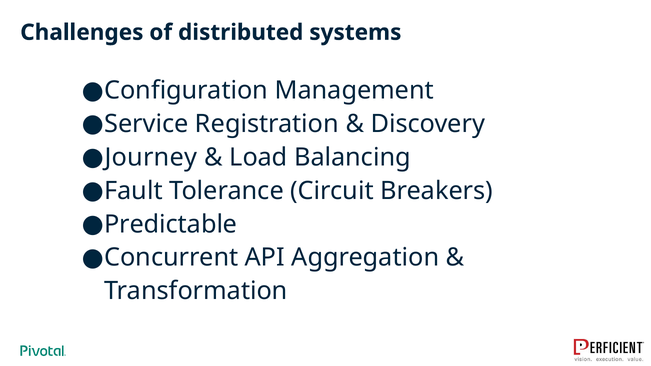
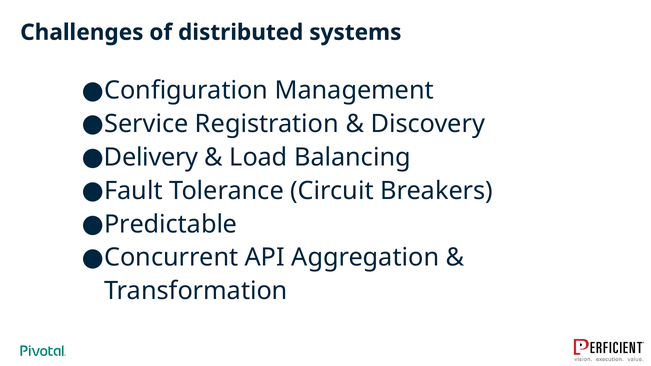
Journey: Journey -> Delivery
